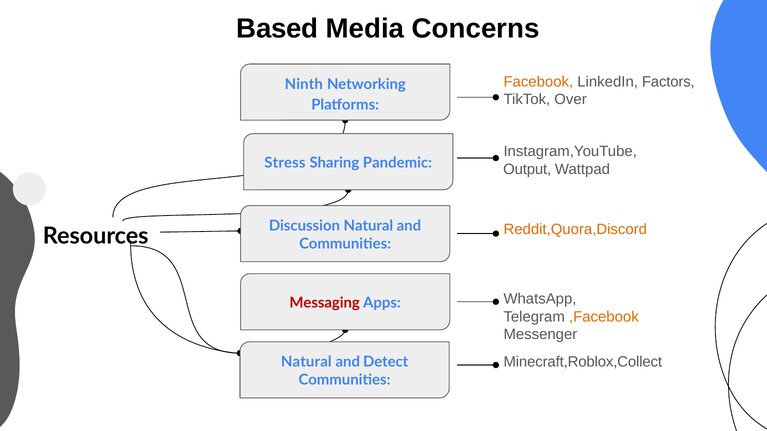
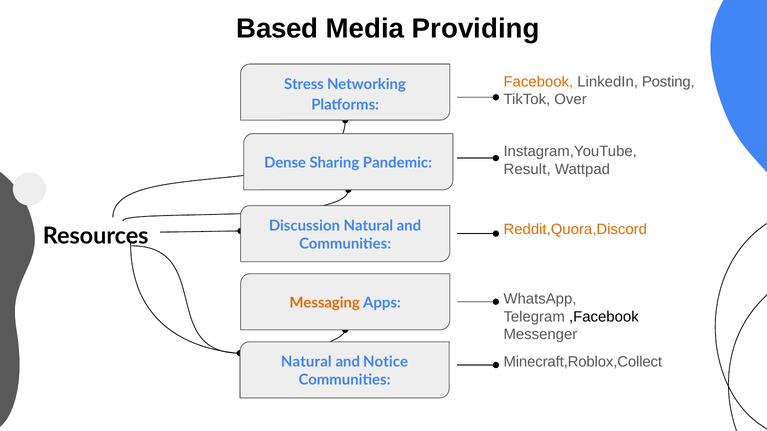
Concerns: Concerns -> Providing
Factors: Factors -> Posting
Ninth: Ninth -> Stress
Stress: Stress -> Dense
Output: Output -> Result
Messaging colour: red -> orange
,Facebook colour: orange -> black
Detect: Detect -> Notice
